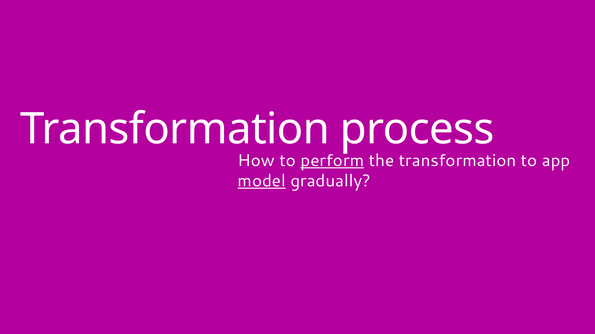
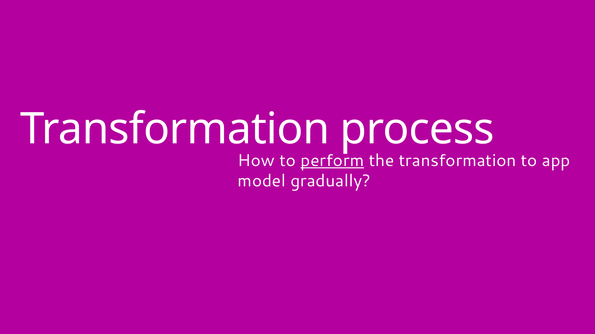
model underline: present -> none
